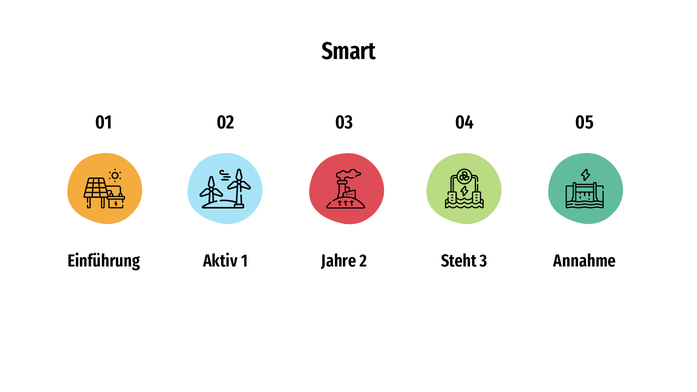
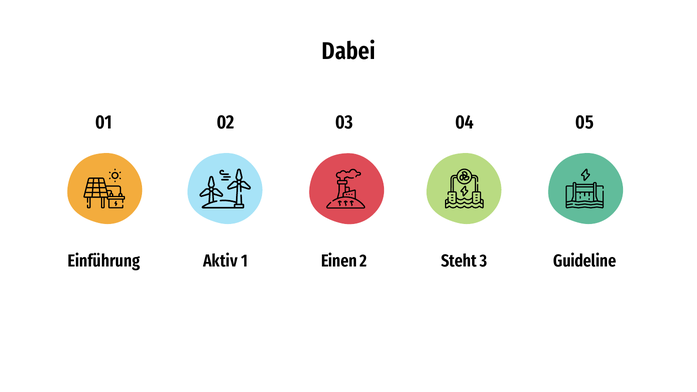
Smart: Smart -> Dabei
Jahre: Jahre -> Einen
Annahme: Annahme -> Guideline
